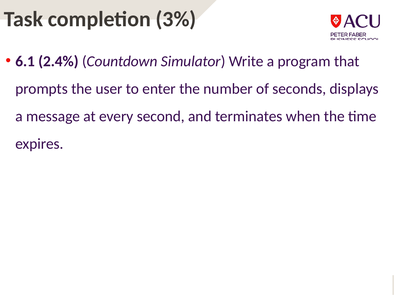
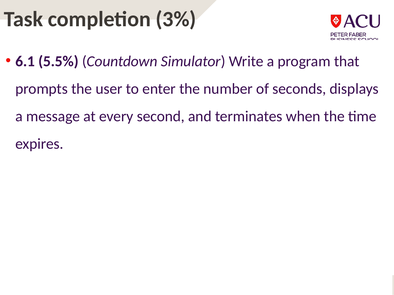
2.4%: 2.4% -> 5.5%
